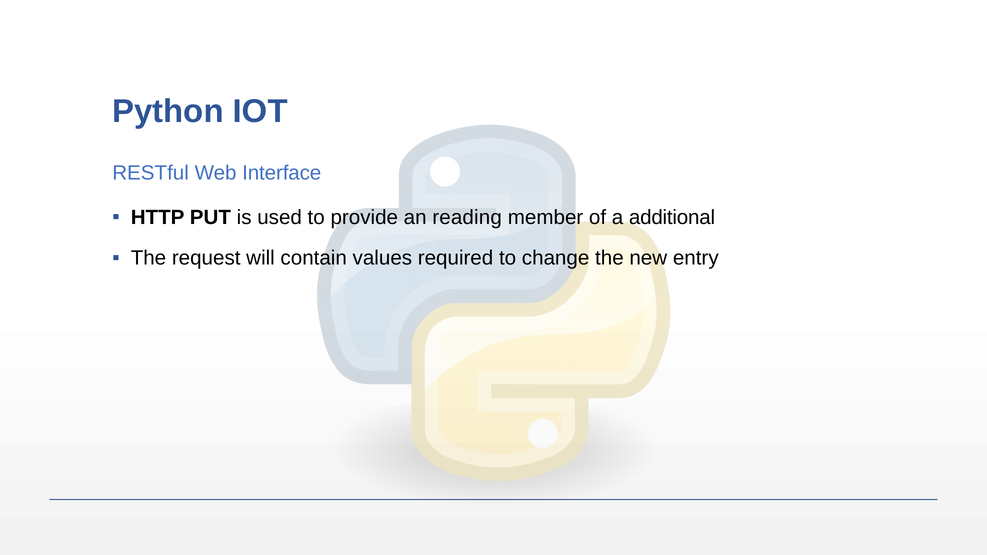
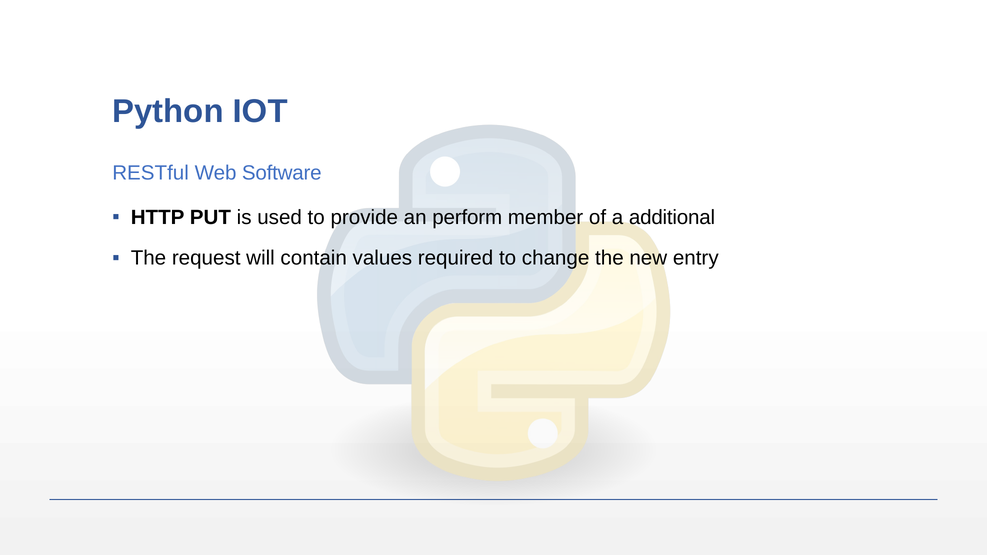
Interface: Interface -> Software
reading: reading -> perform
